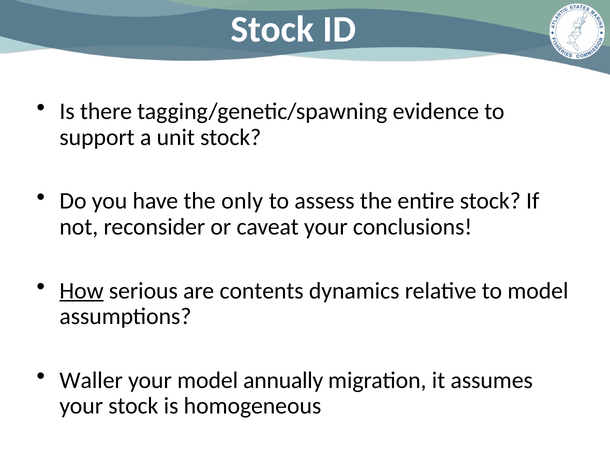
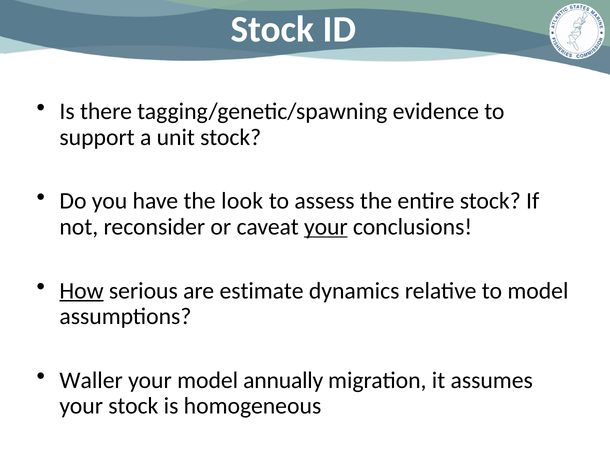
only: only -> look
your at (326, 227) underline: none -> present
contents: contents -> estimate
